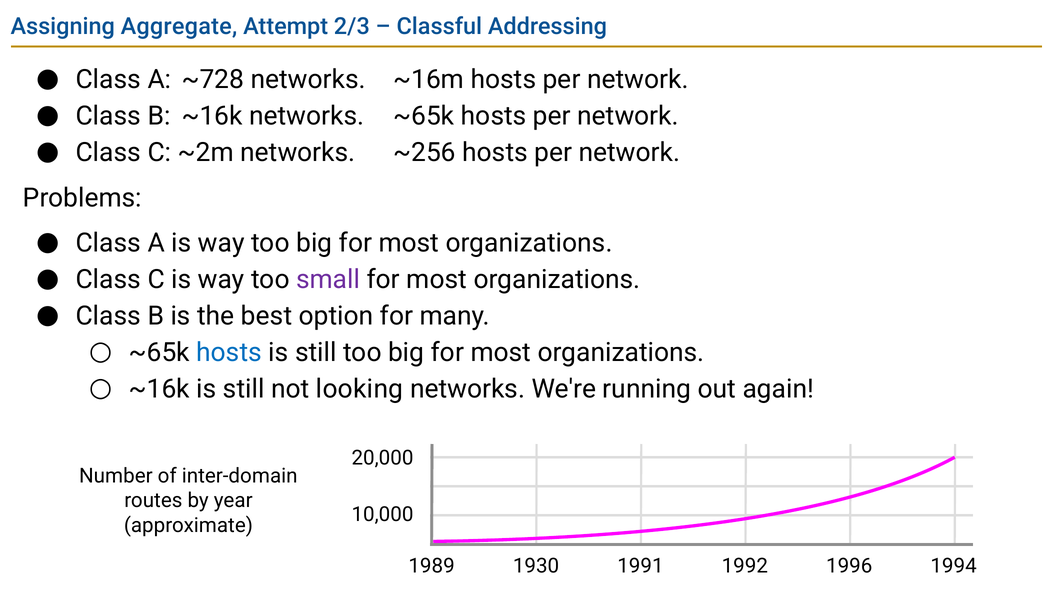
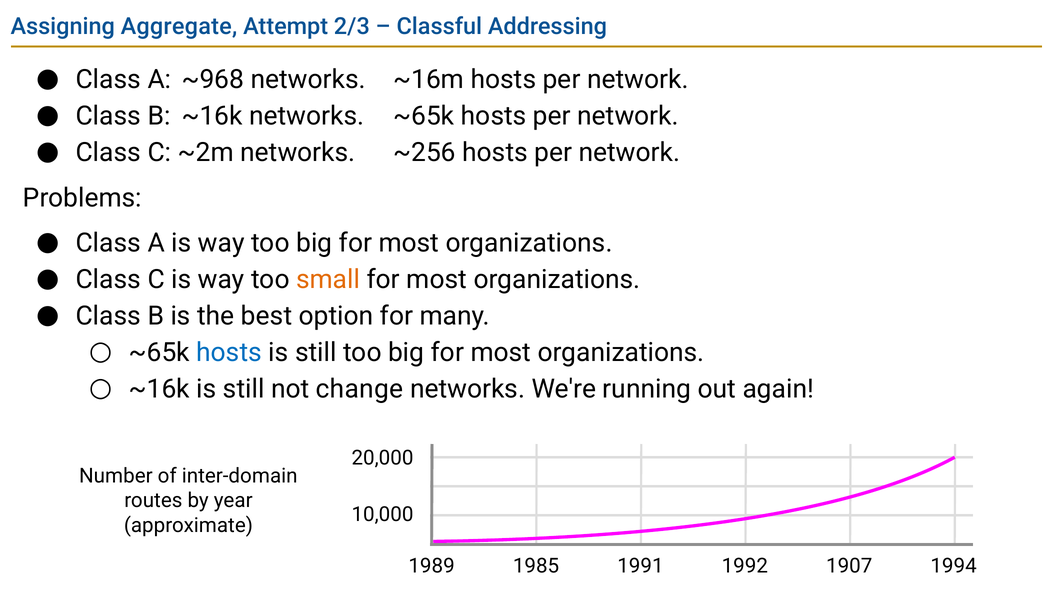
~728: ~728 -> ~968
small colour: purple -> orange
looking: looking -> change
1930: 1930 -> 1985
1996: 1996 -> 1907
